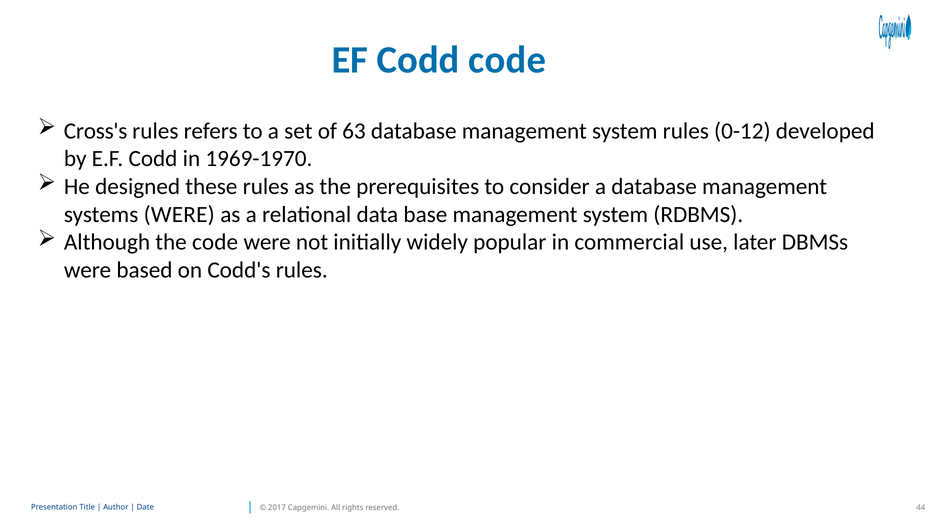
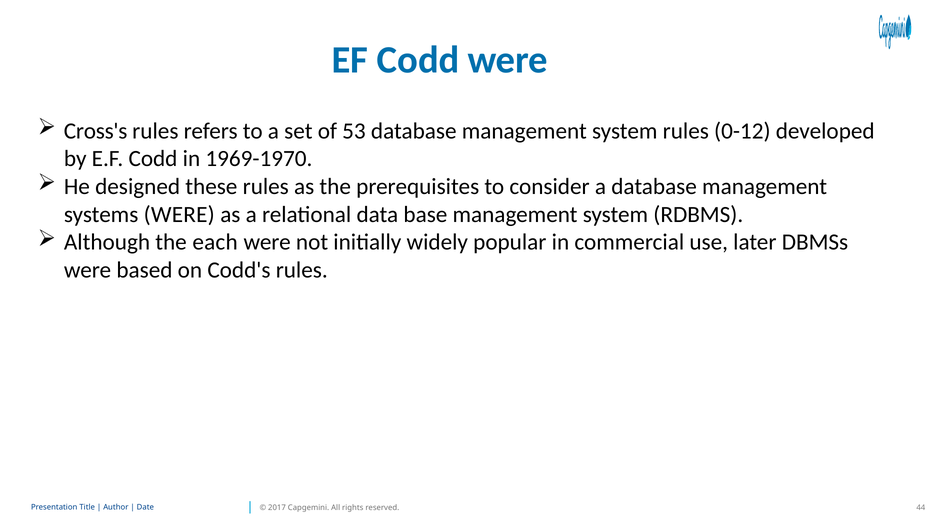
Codd code: code -> were
63: 63 -> 53
the code: code -> each
